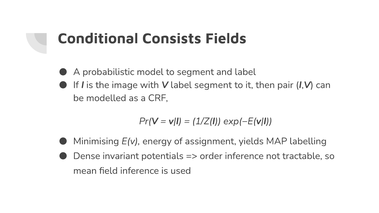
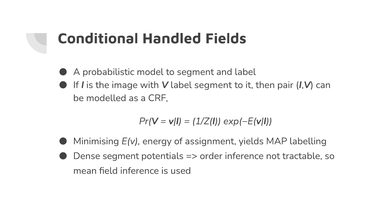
Consists: Consists -> Handled
Dense invariant: invariant -> segment
